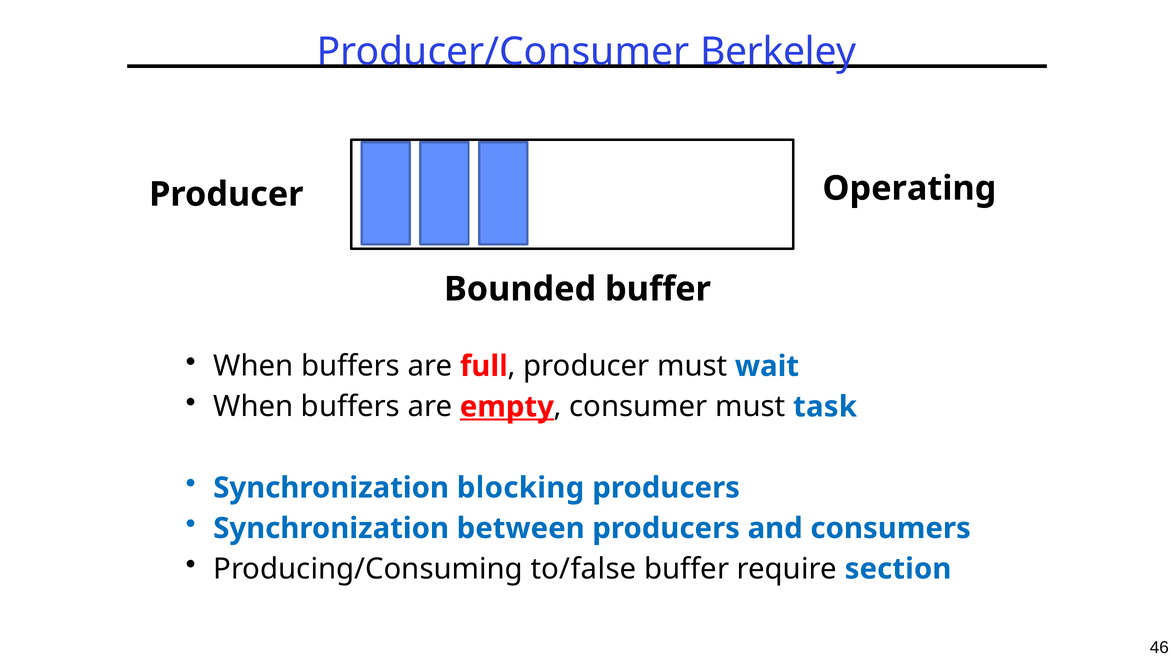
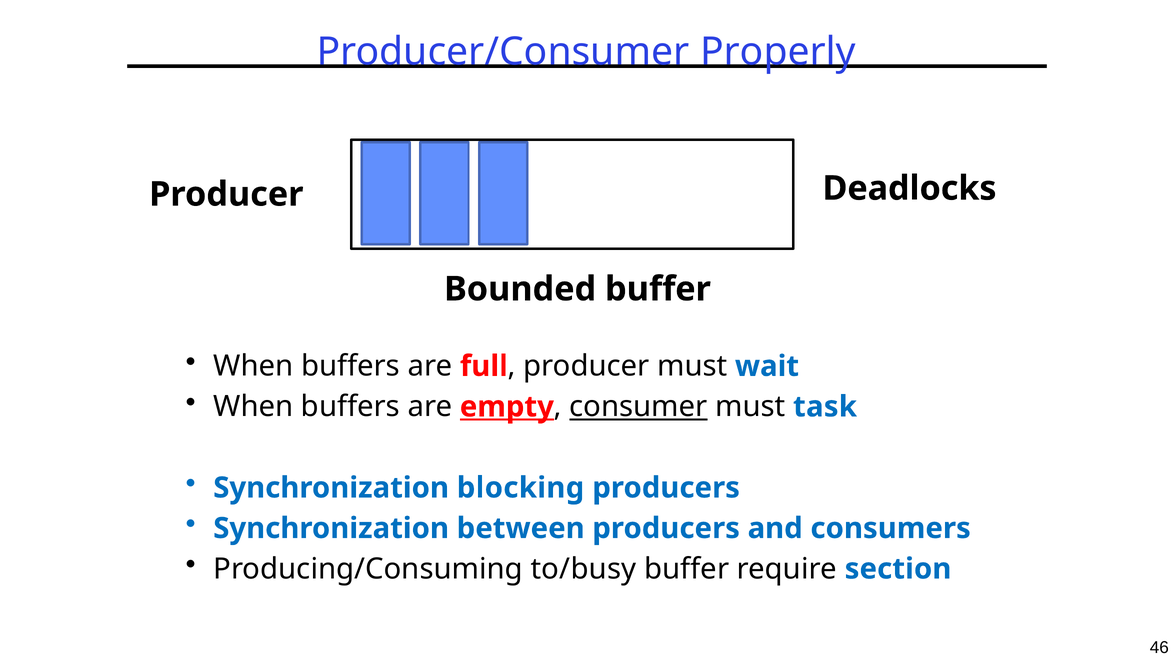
Berkeley: Berkeley -> Properly
Operating: Operating -> Deadlocks
consumer underline: none -> present
to/false: to/false -> to/busy
